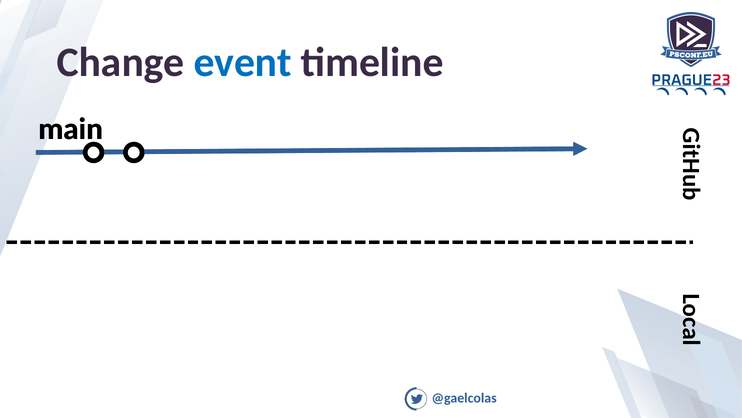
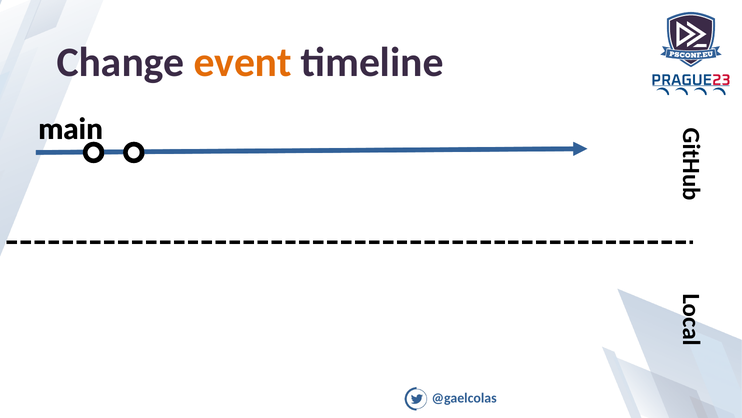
event colour: blue -> orange
